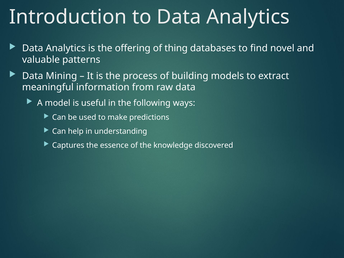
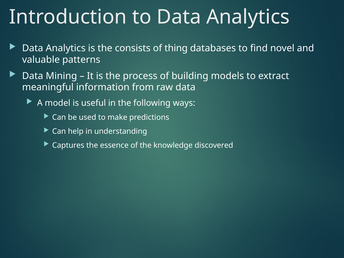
offering: offering -> consists
